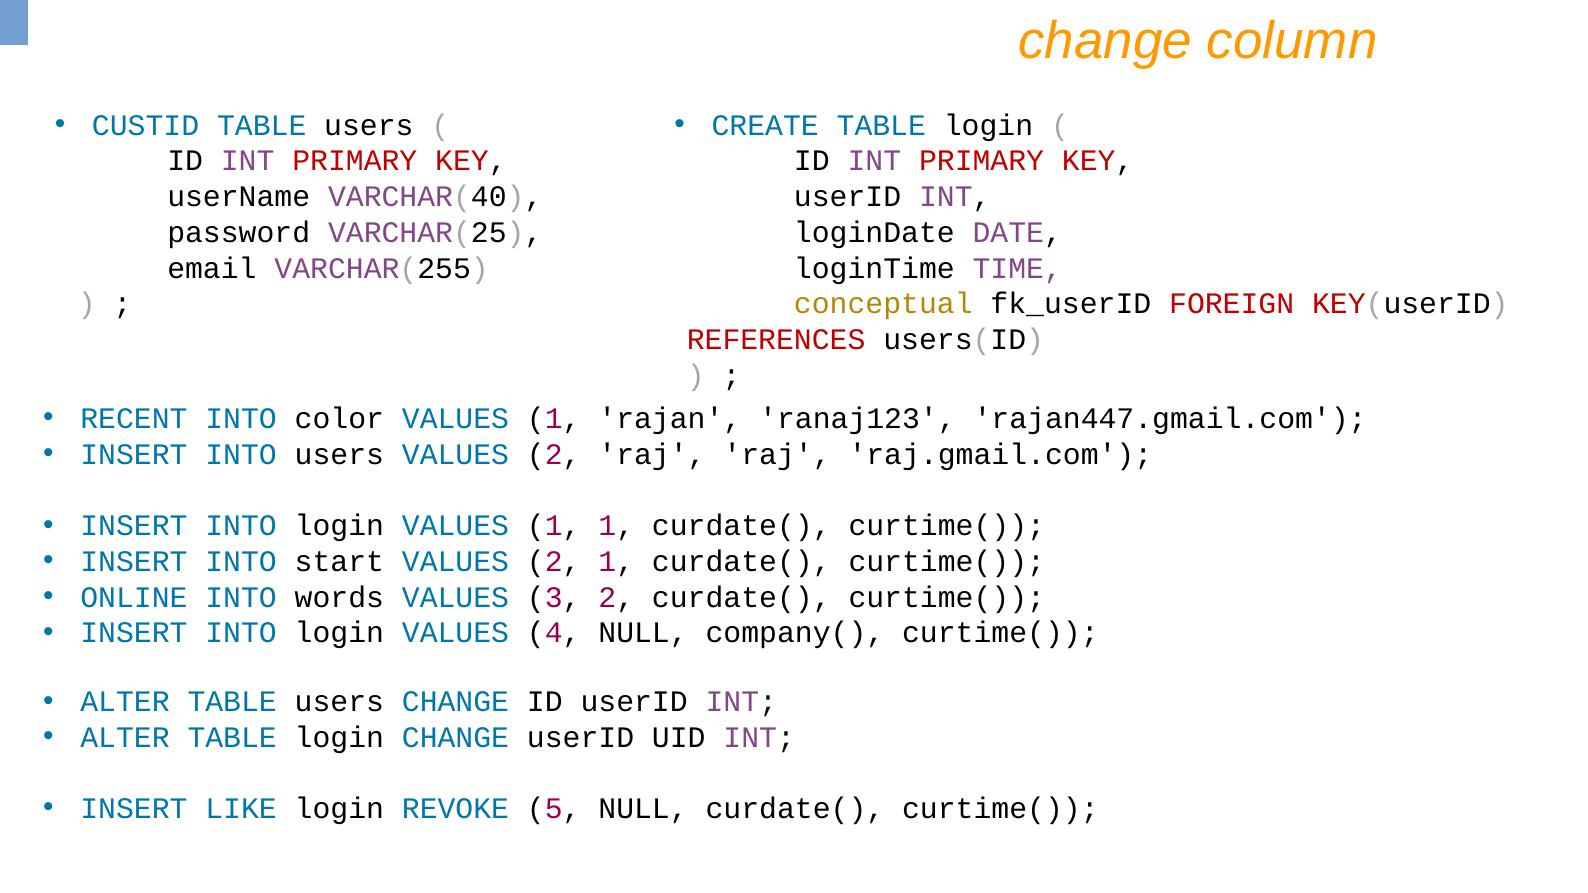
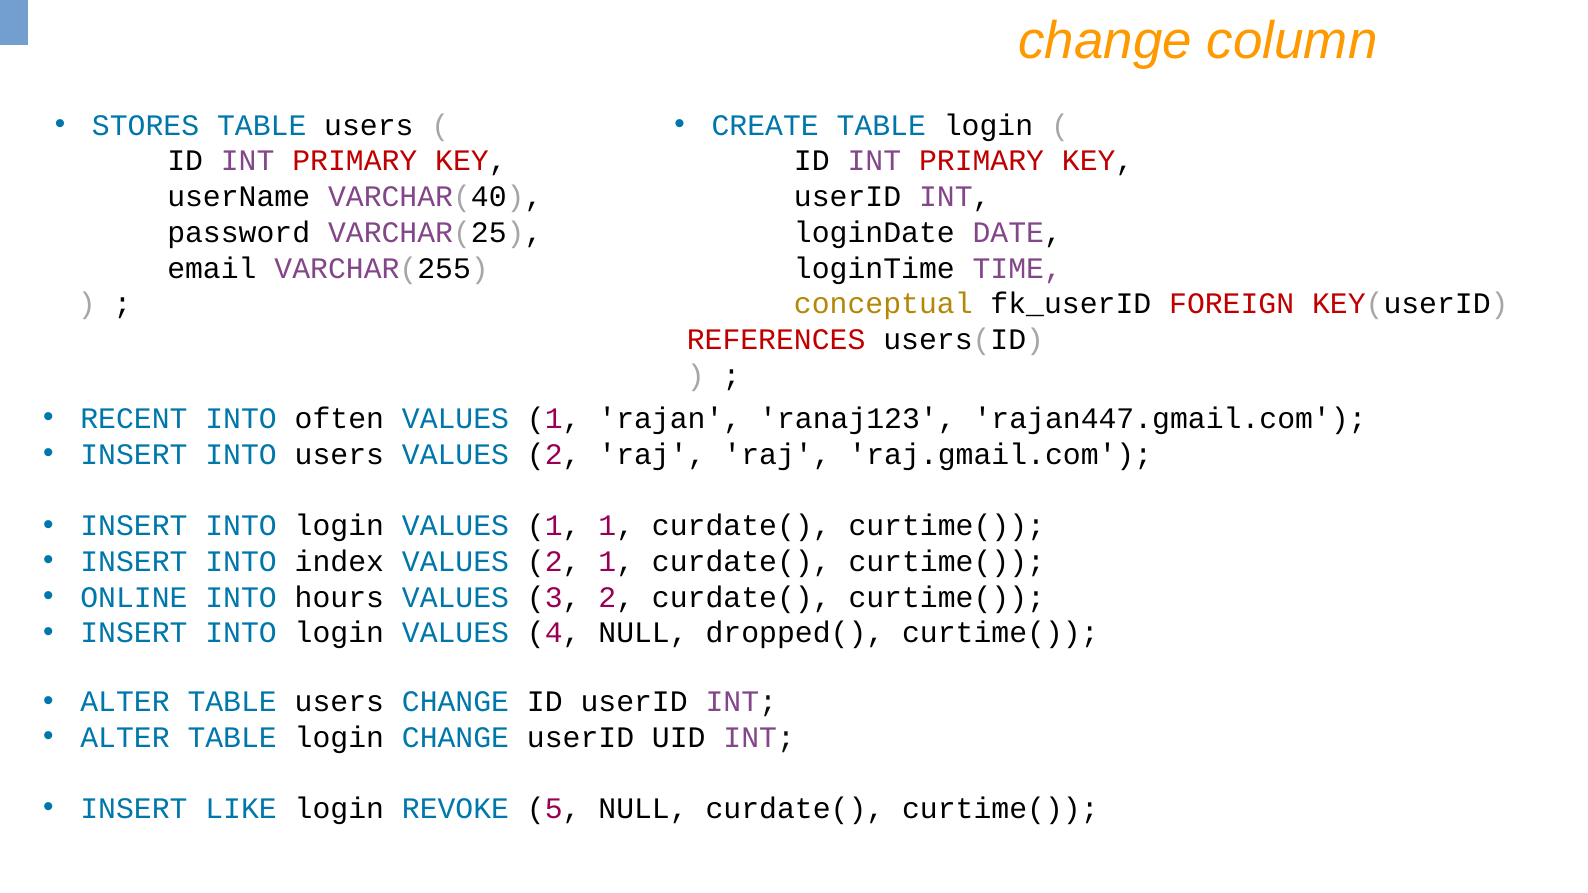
CUSTID: CUSTID -> STORES
color: color -> often
start: start -> index
words: words -> hours
company(: company( -> dropped(
